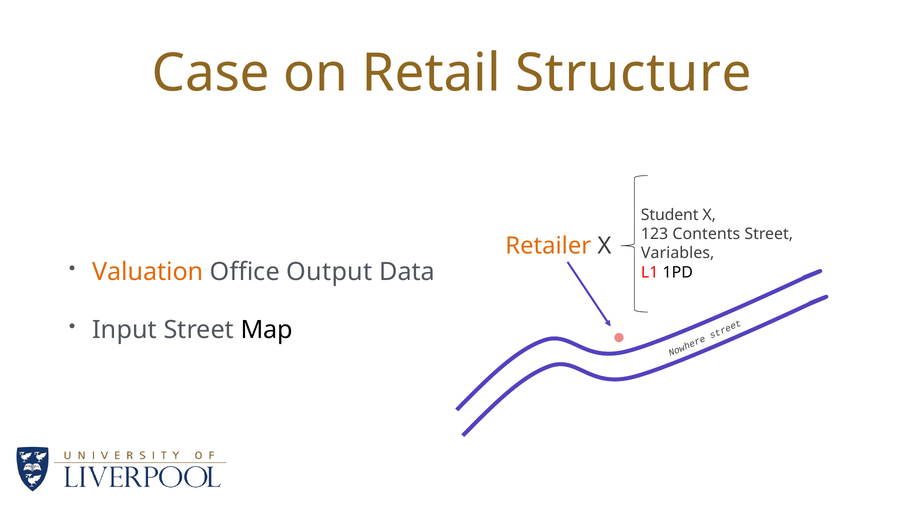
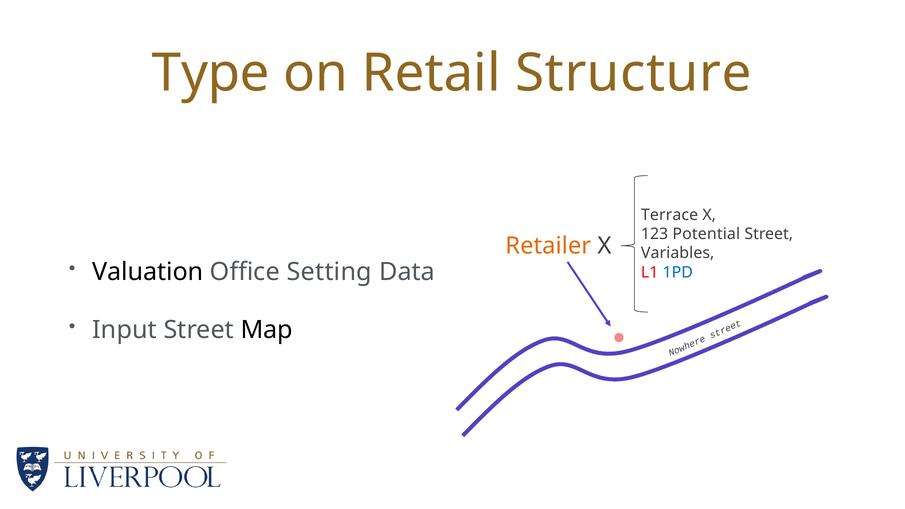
Case: Case -> Type
Student: Student -> Terrace
Contents: Contents -> Potential
Valuation colour: orange -> black
Output: Output -> Setting
1PD colour: black -> blue
